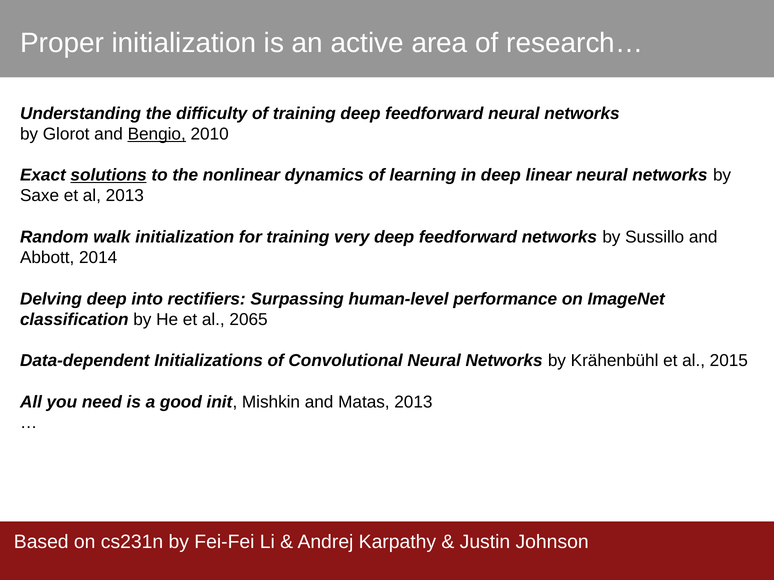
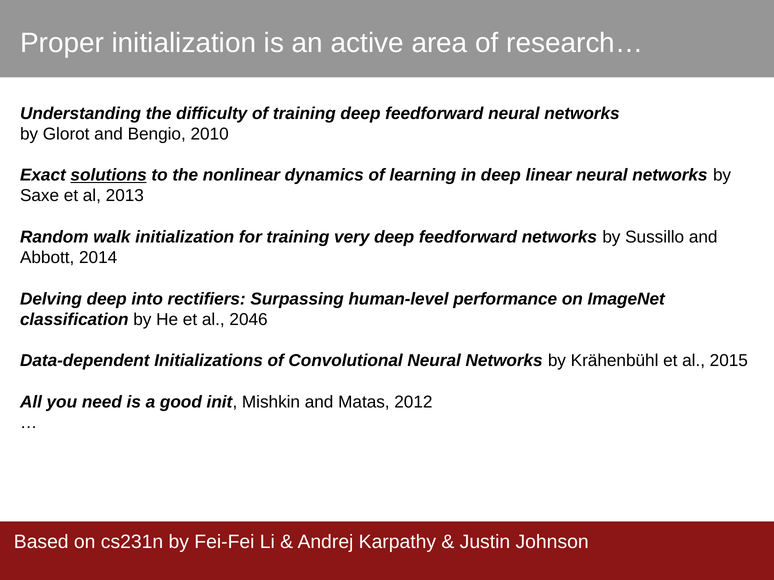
Bengio underline: present -> none
2065: 2065 -> 2046
Matas 2013: 2013 -> 2012
